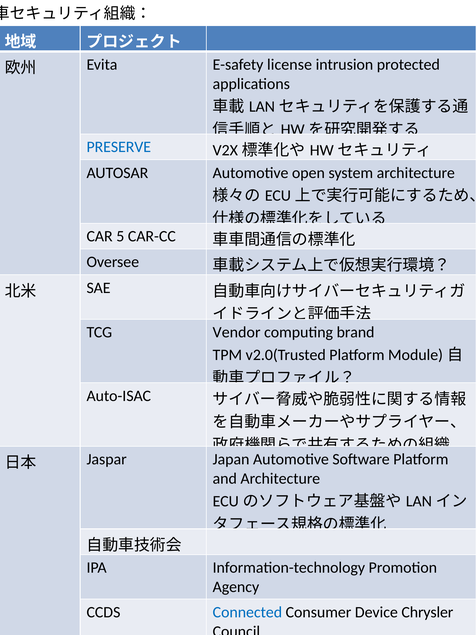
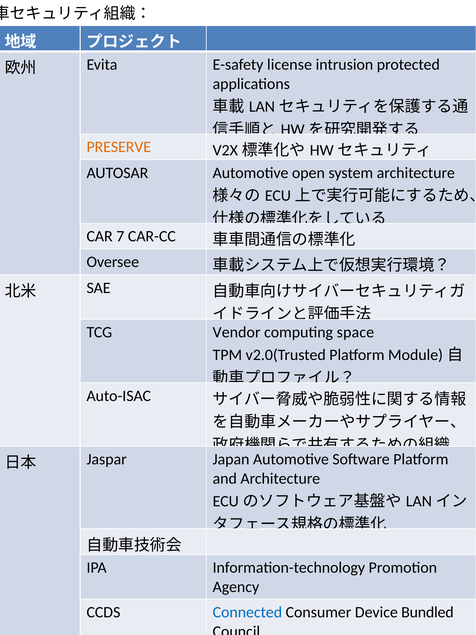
PRESERVE colour: blue -> orange
5: 5 -> 7
brand: brand -> space
Chrysler: Chrysler -> Bundled
